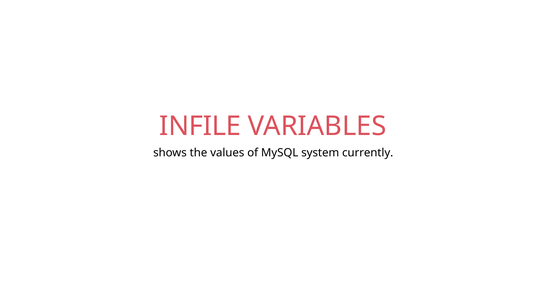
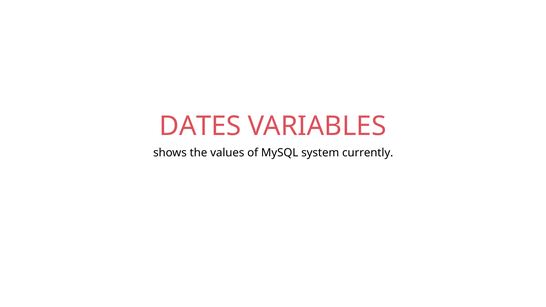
INFILE: INFILE -> DATES
